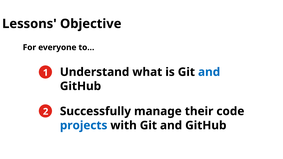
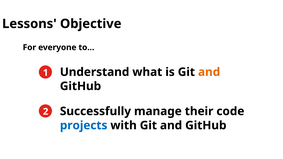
and at (209, 72) colour: blue -> orange
